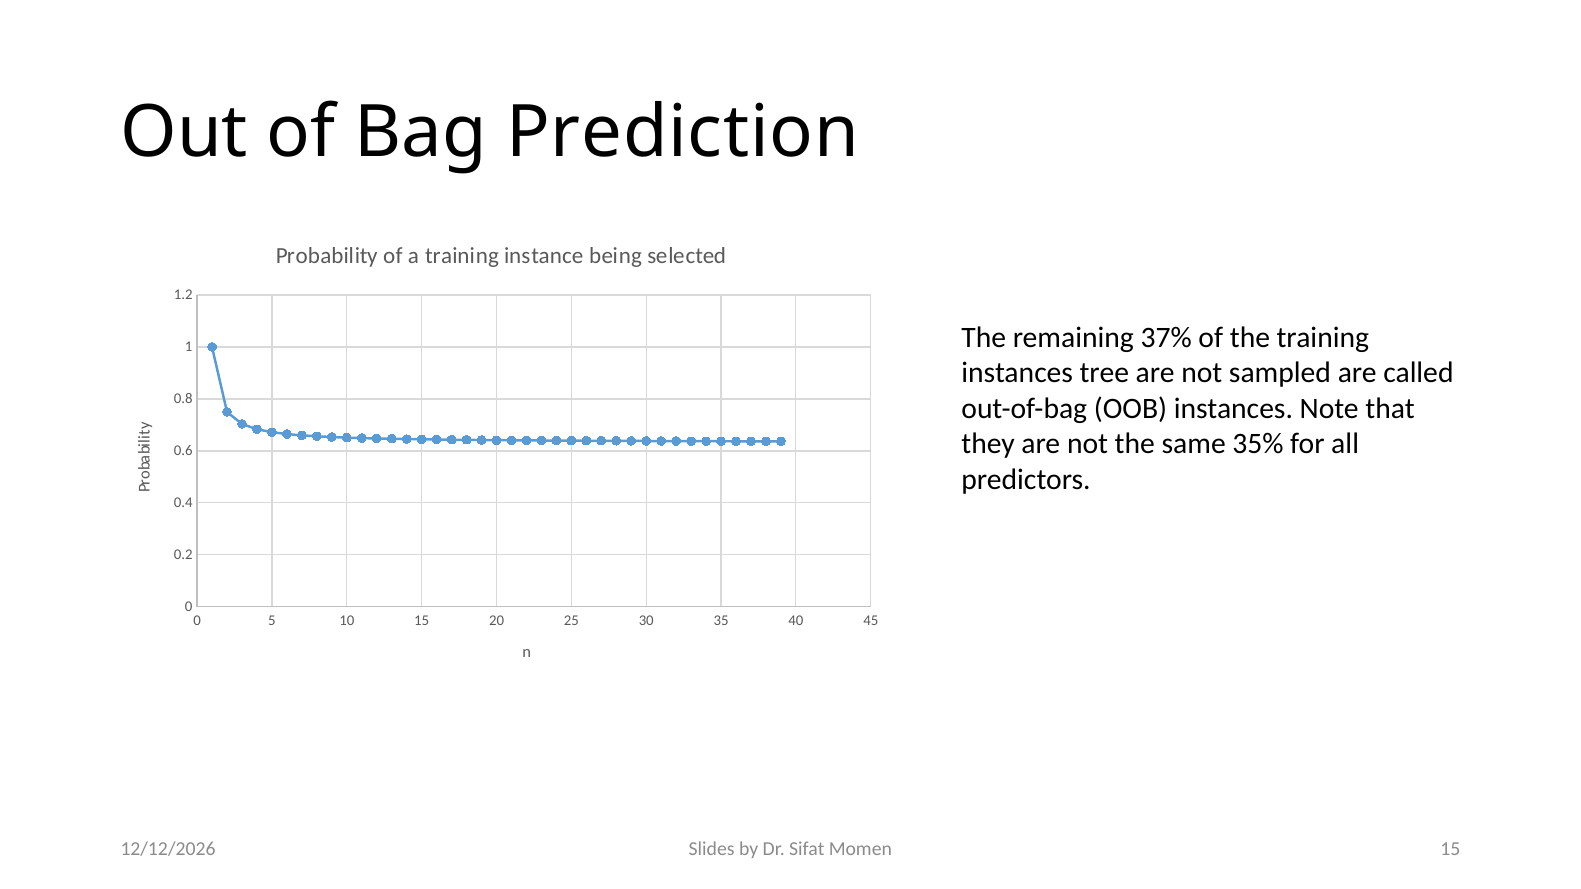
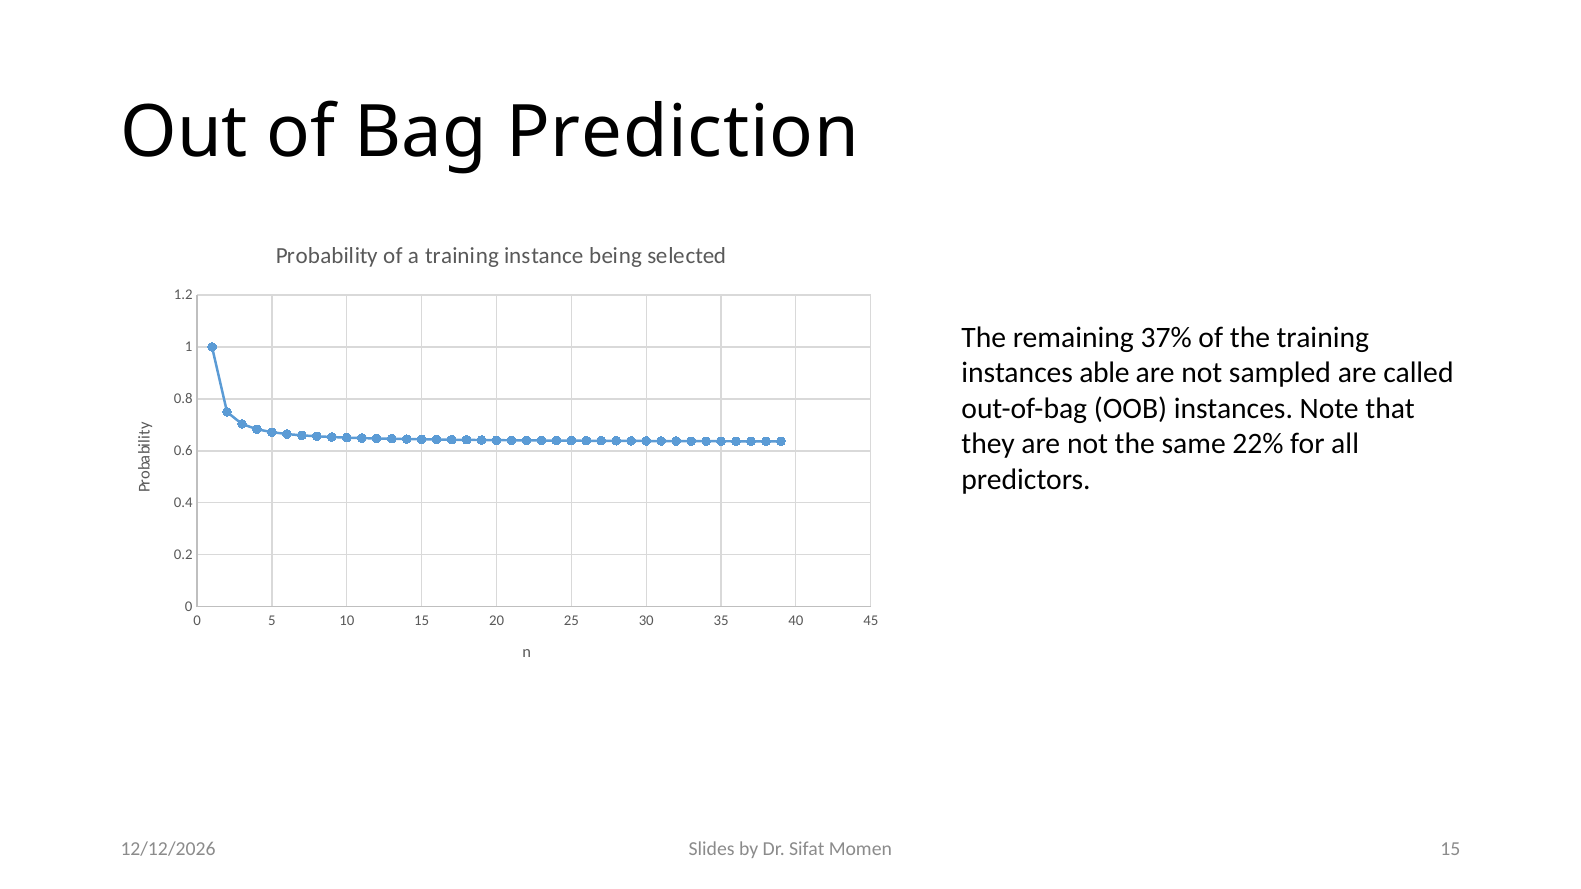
tree: tree -> able
35%: 35% -> 22%
